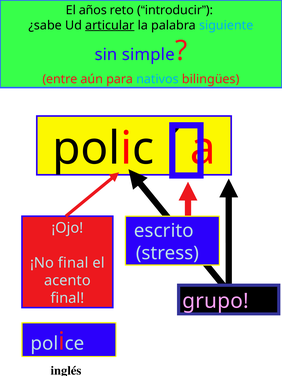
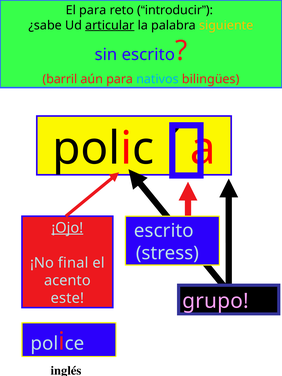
El años: años -> para
siguiente colour: light blue -> yellow
sin simple: simple -> escrito
entre: entre -> barril
¡Ojo underline: none -> present
final at (67, 298): final -> este
